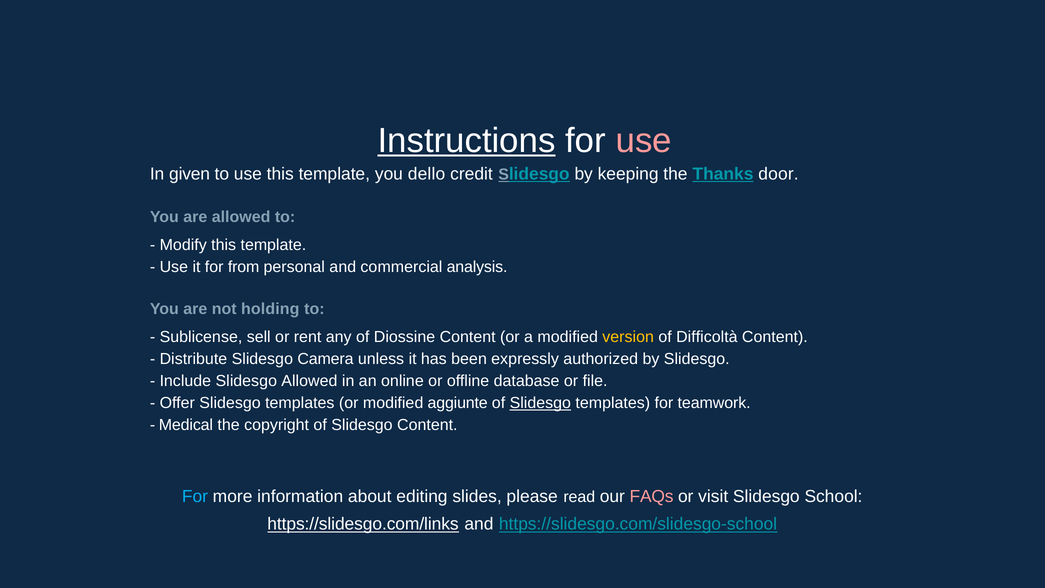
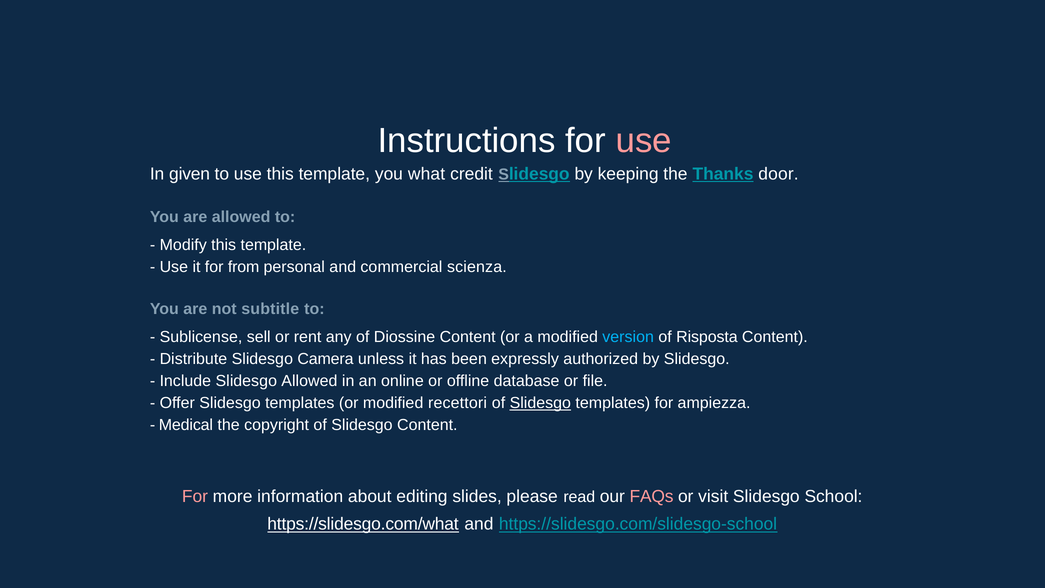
Instructions underline: present -> none
dello: dello -> what
analysis: analysis -> scienza
holding: holding -> subtitle
version colour: yellow -> light blue
Difficoltà: Difficoltà -> Risposta
aggiunte: aggiunte -> recettori
teamwork: teamwork -> ampiezza
For at (195, 497) colour: light blue -> pink
https://slidesgo.com/links: https://slidesgo.com/links -> https://slidesgo.com/what
